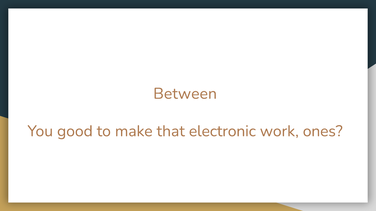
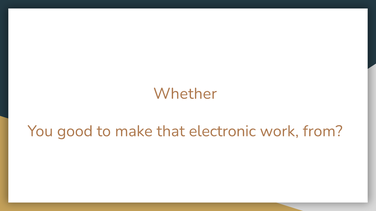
Between: Between -> Whether
ones: ones -> from
